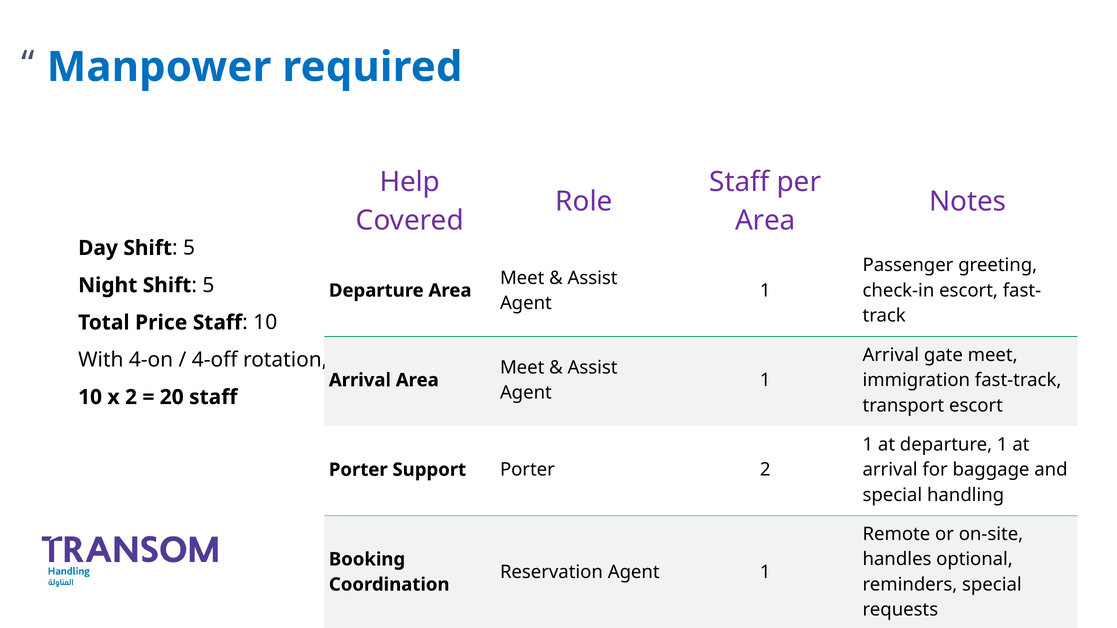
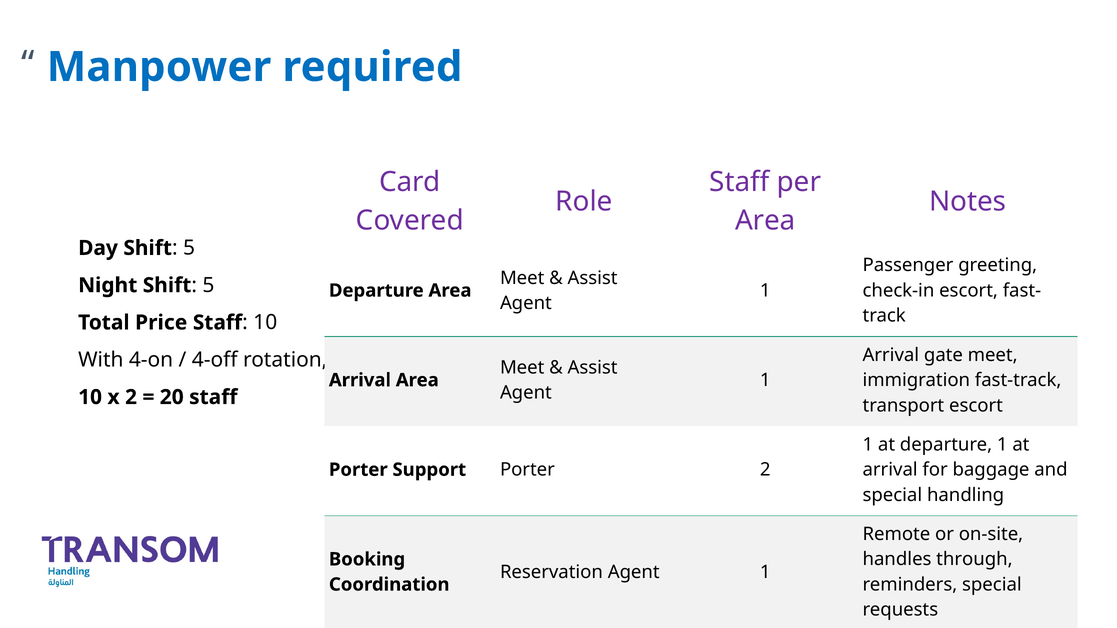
Help: Help -> Card
optional: optional -> through
